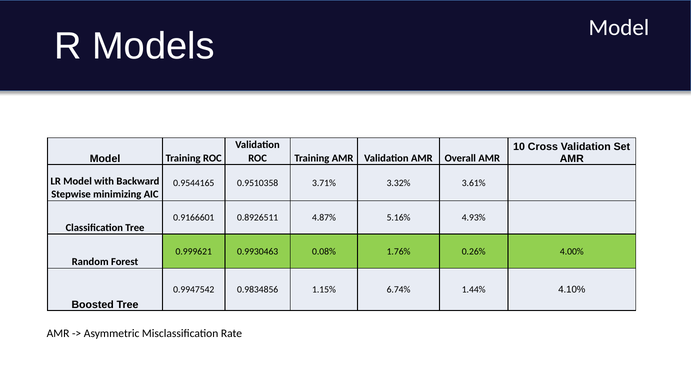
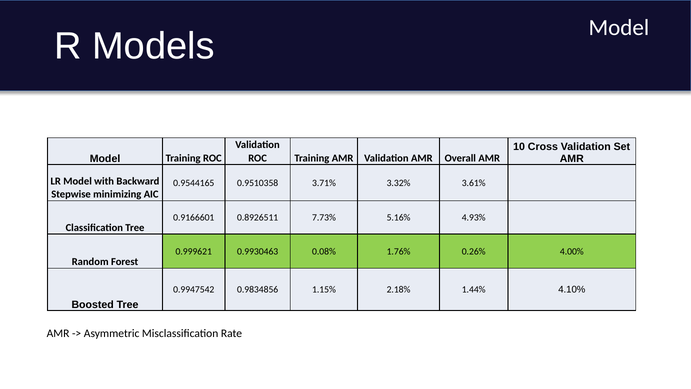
4.87%: 4.87% -> 7.73%
6.74%: 6.74% -> 2.18%
